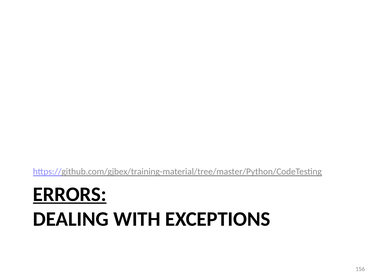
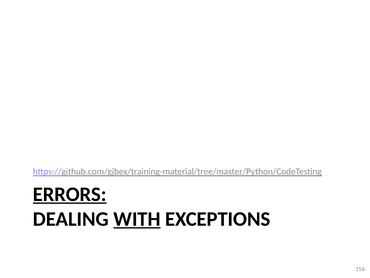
WITH underline: none -> present
